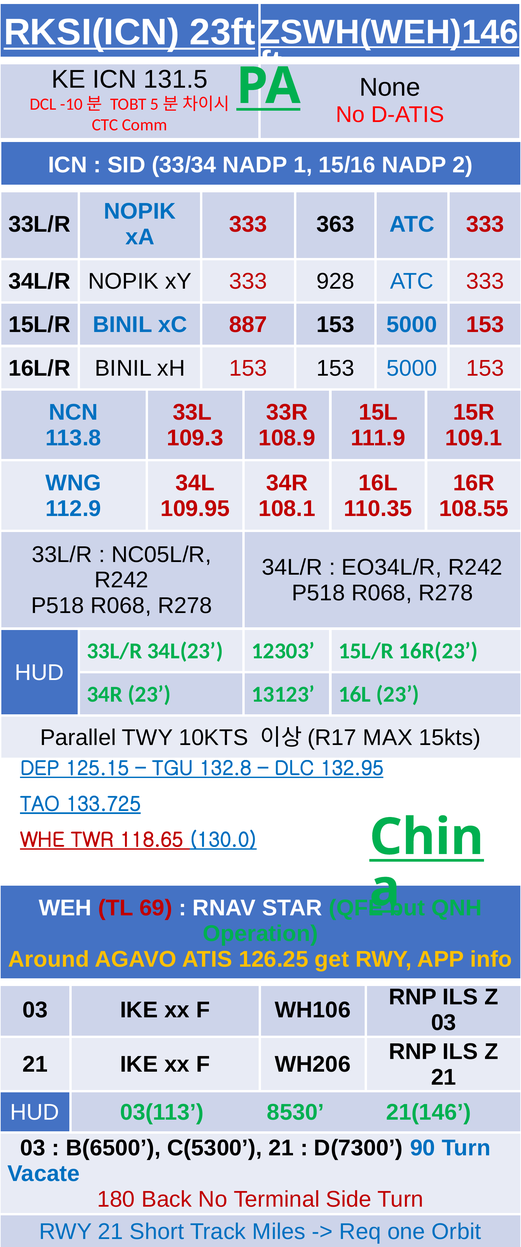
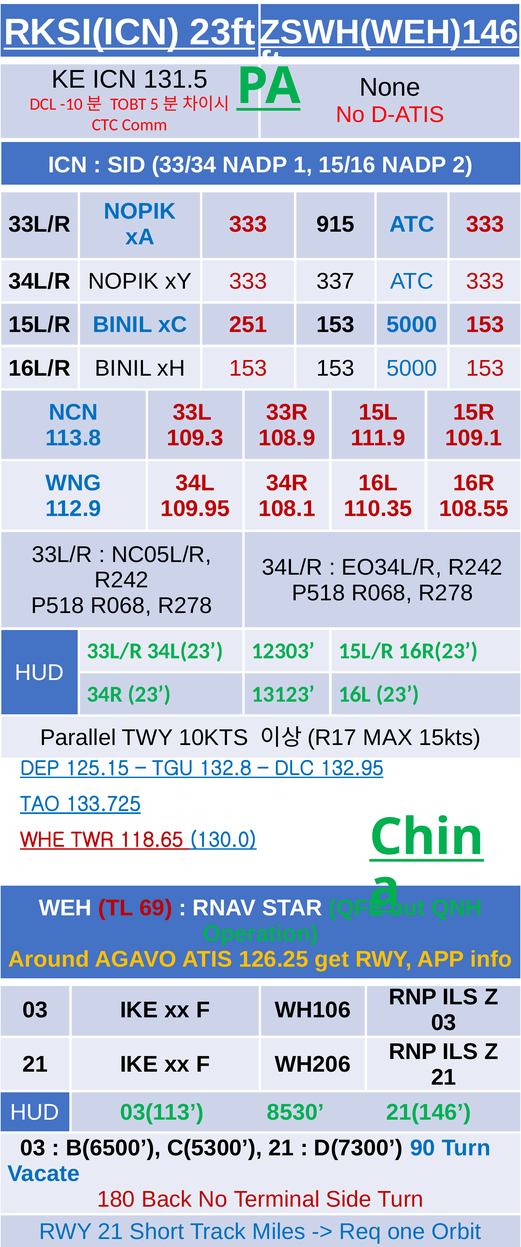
363: 363 -> 915
928: 928 -> 337
887: 887 -> 251
